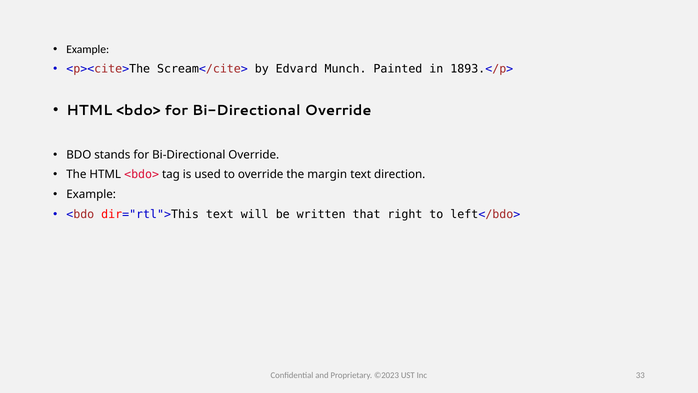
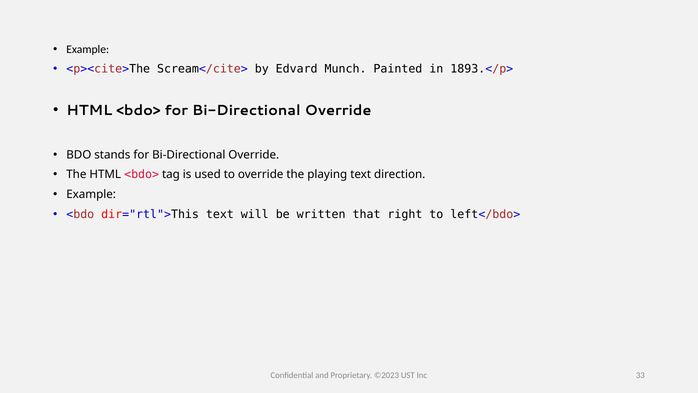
margin: margin -> playing
